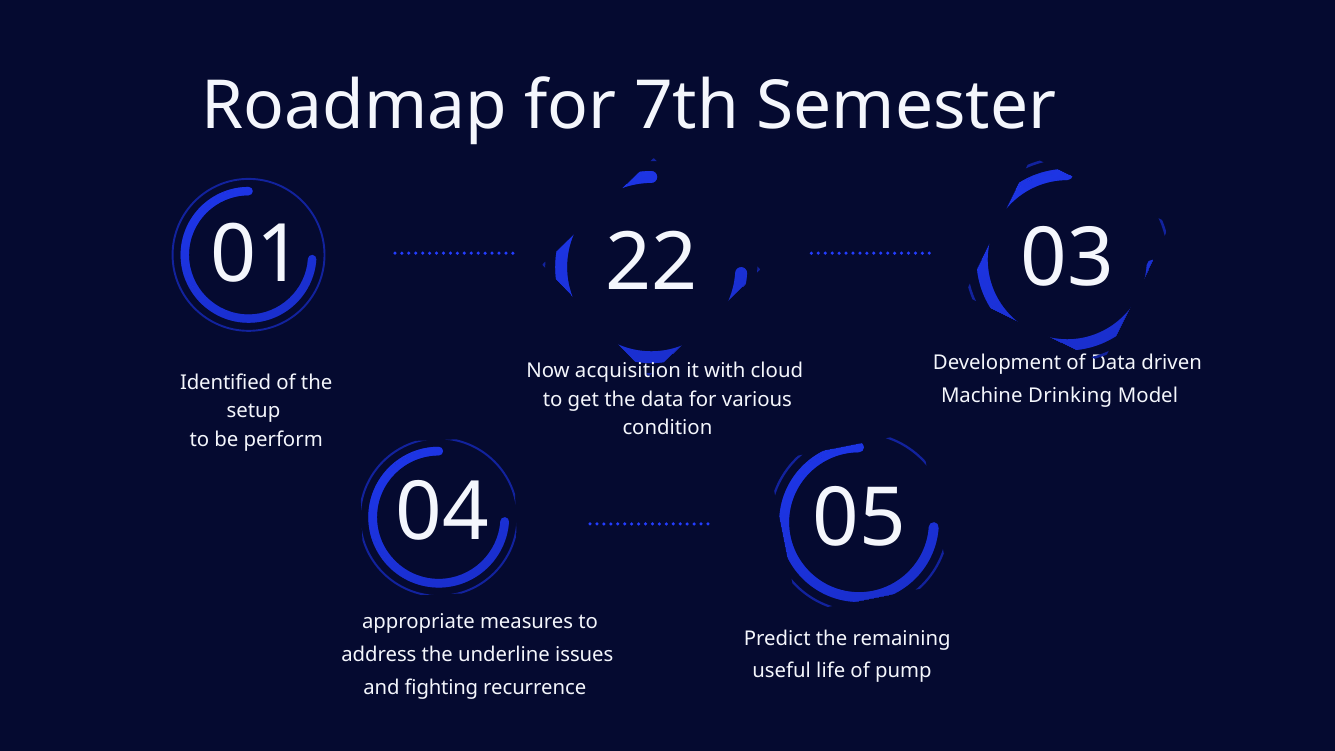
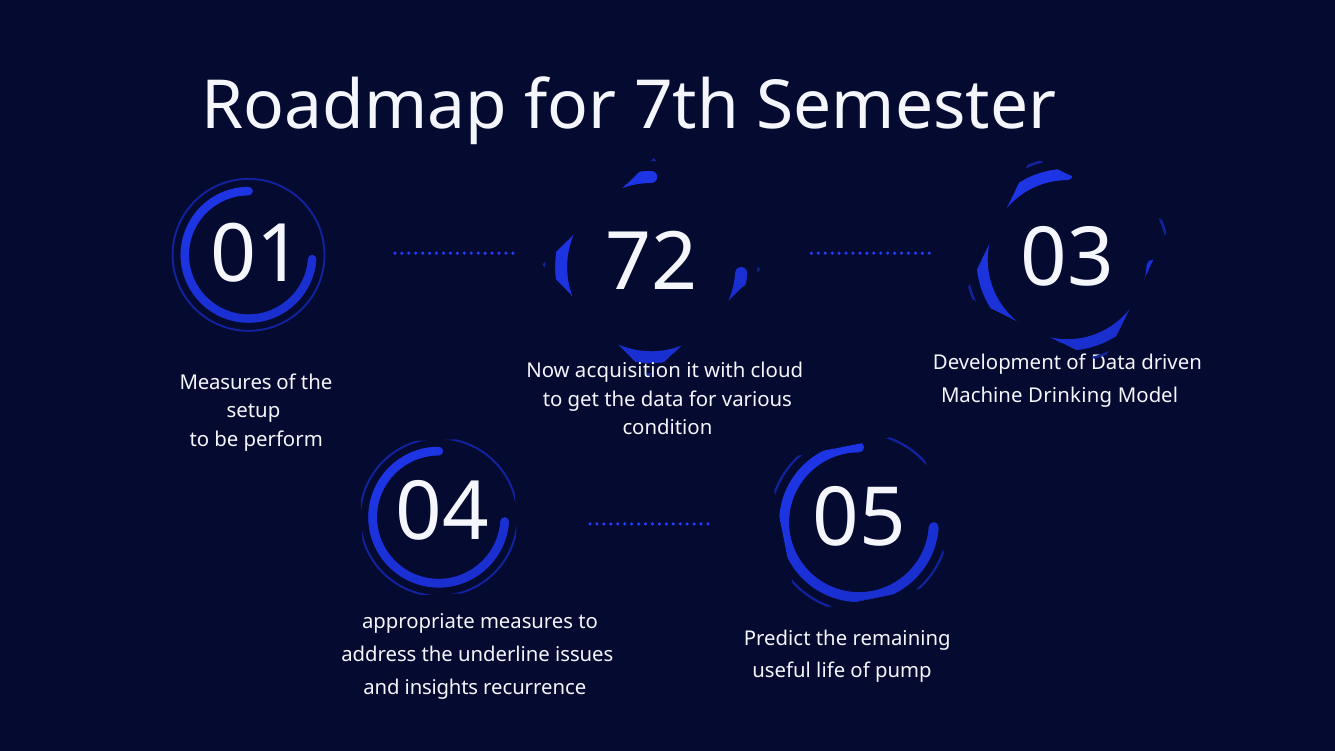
22: 22 -> 72
Identified at (226, 382): Identified -> Measures
fighting: fighting -> insights
